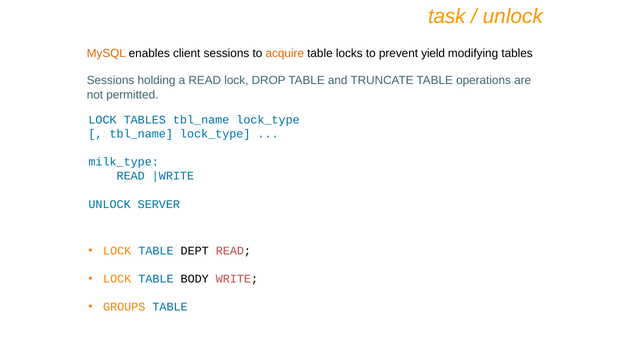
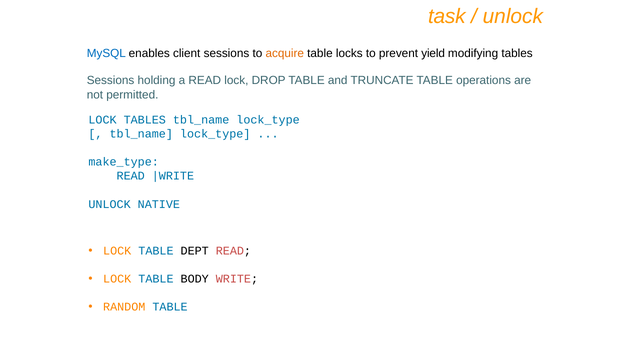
MySQL colour: orange -> blue
milk_type: milk_type -> make_type
SERVER: SERVER -> NATIVE
GROUPS: GROUPS -> RANDOM
